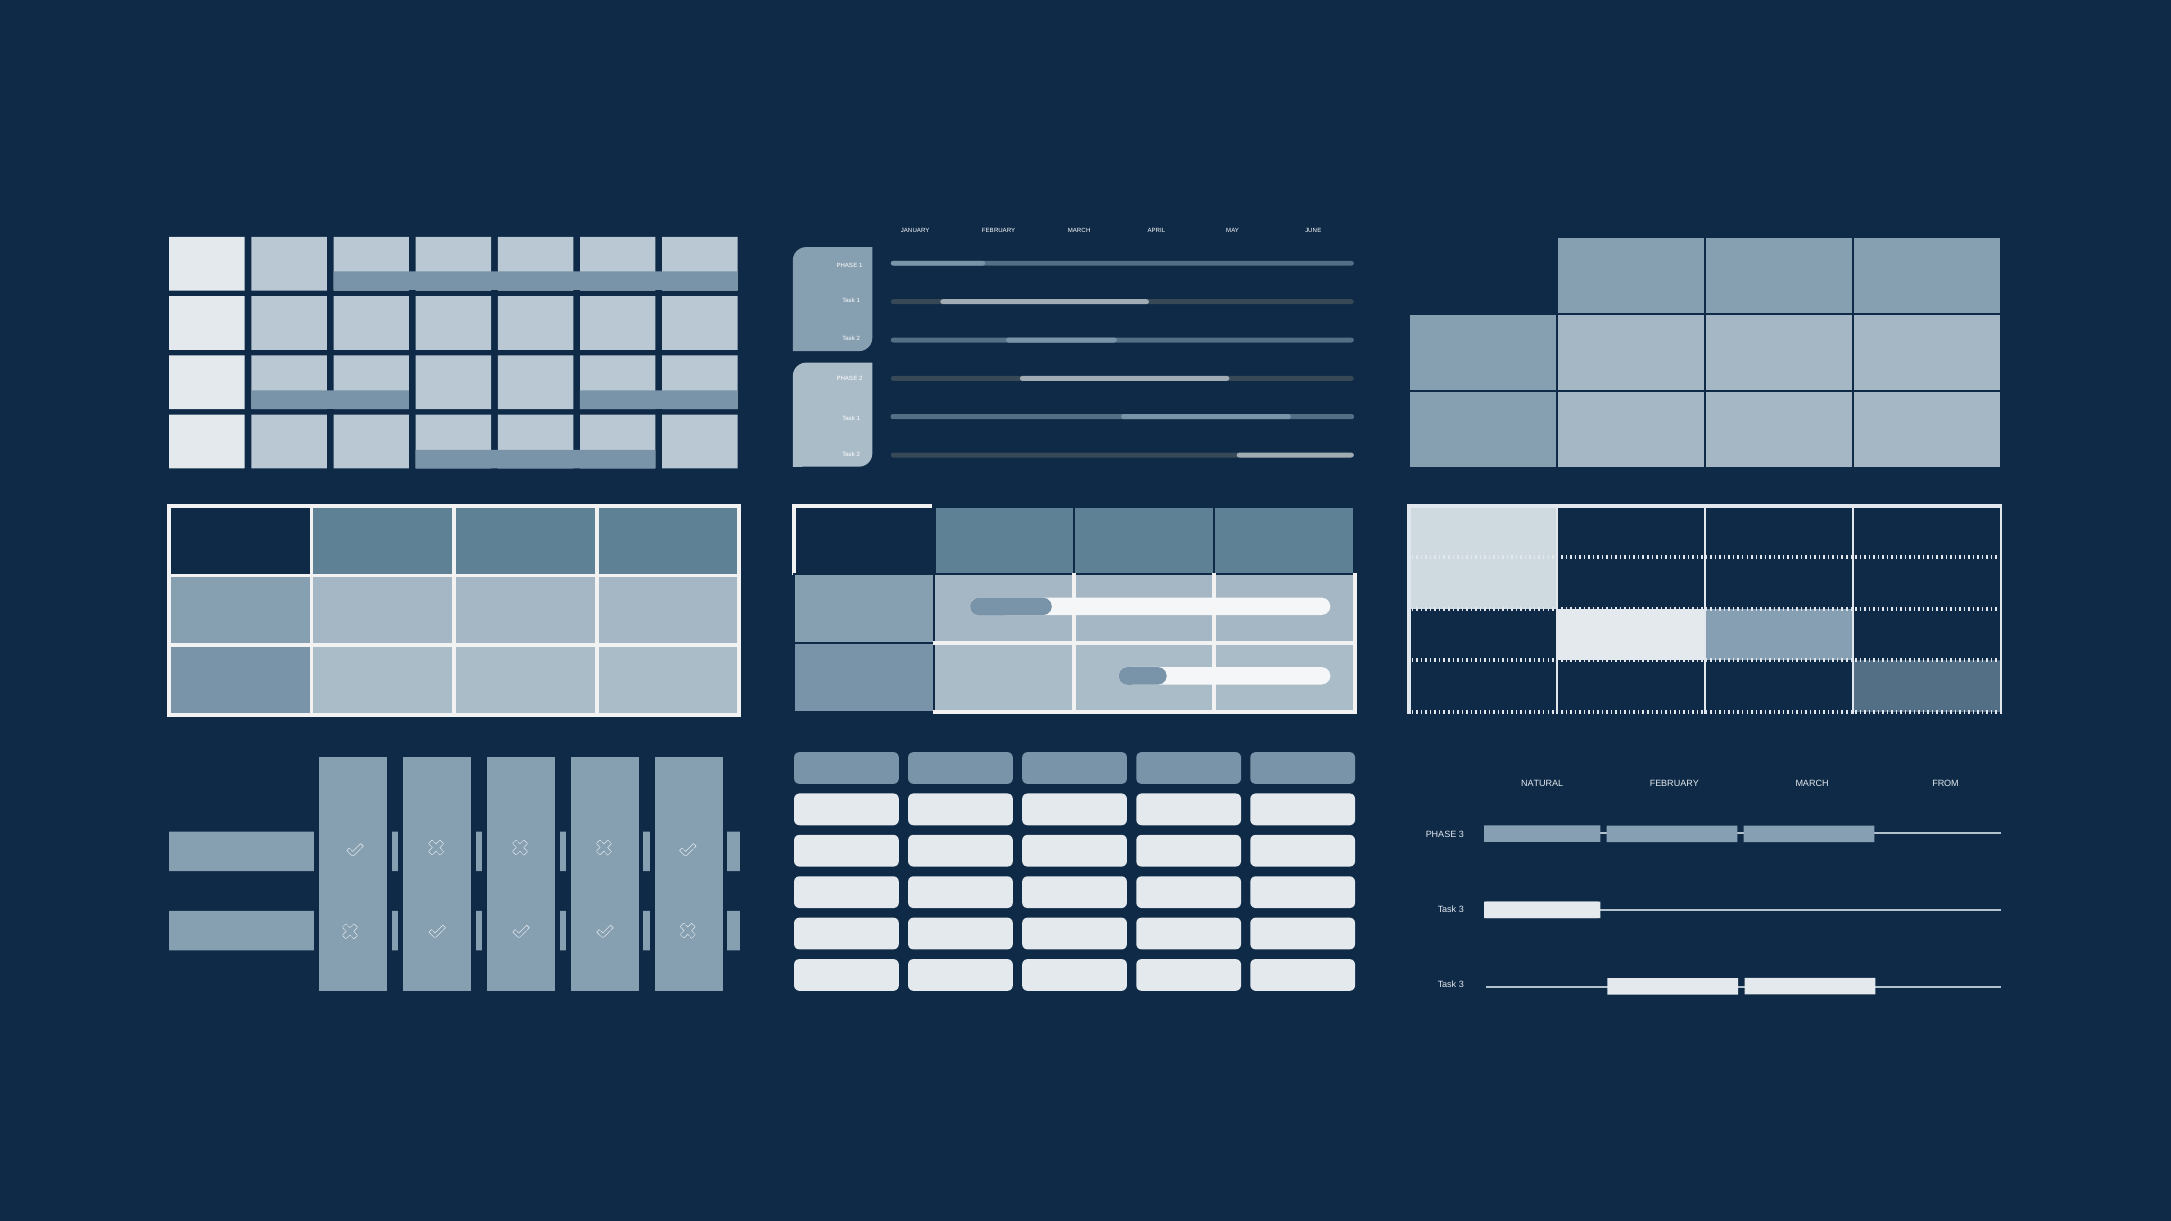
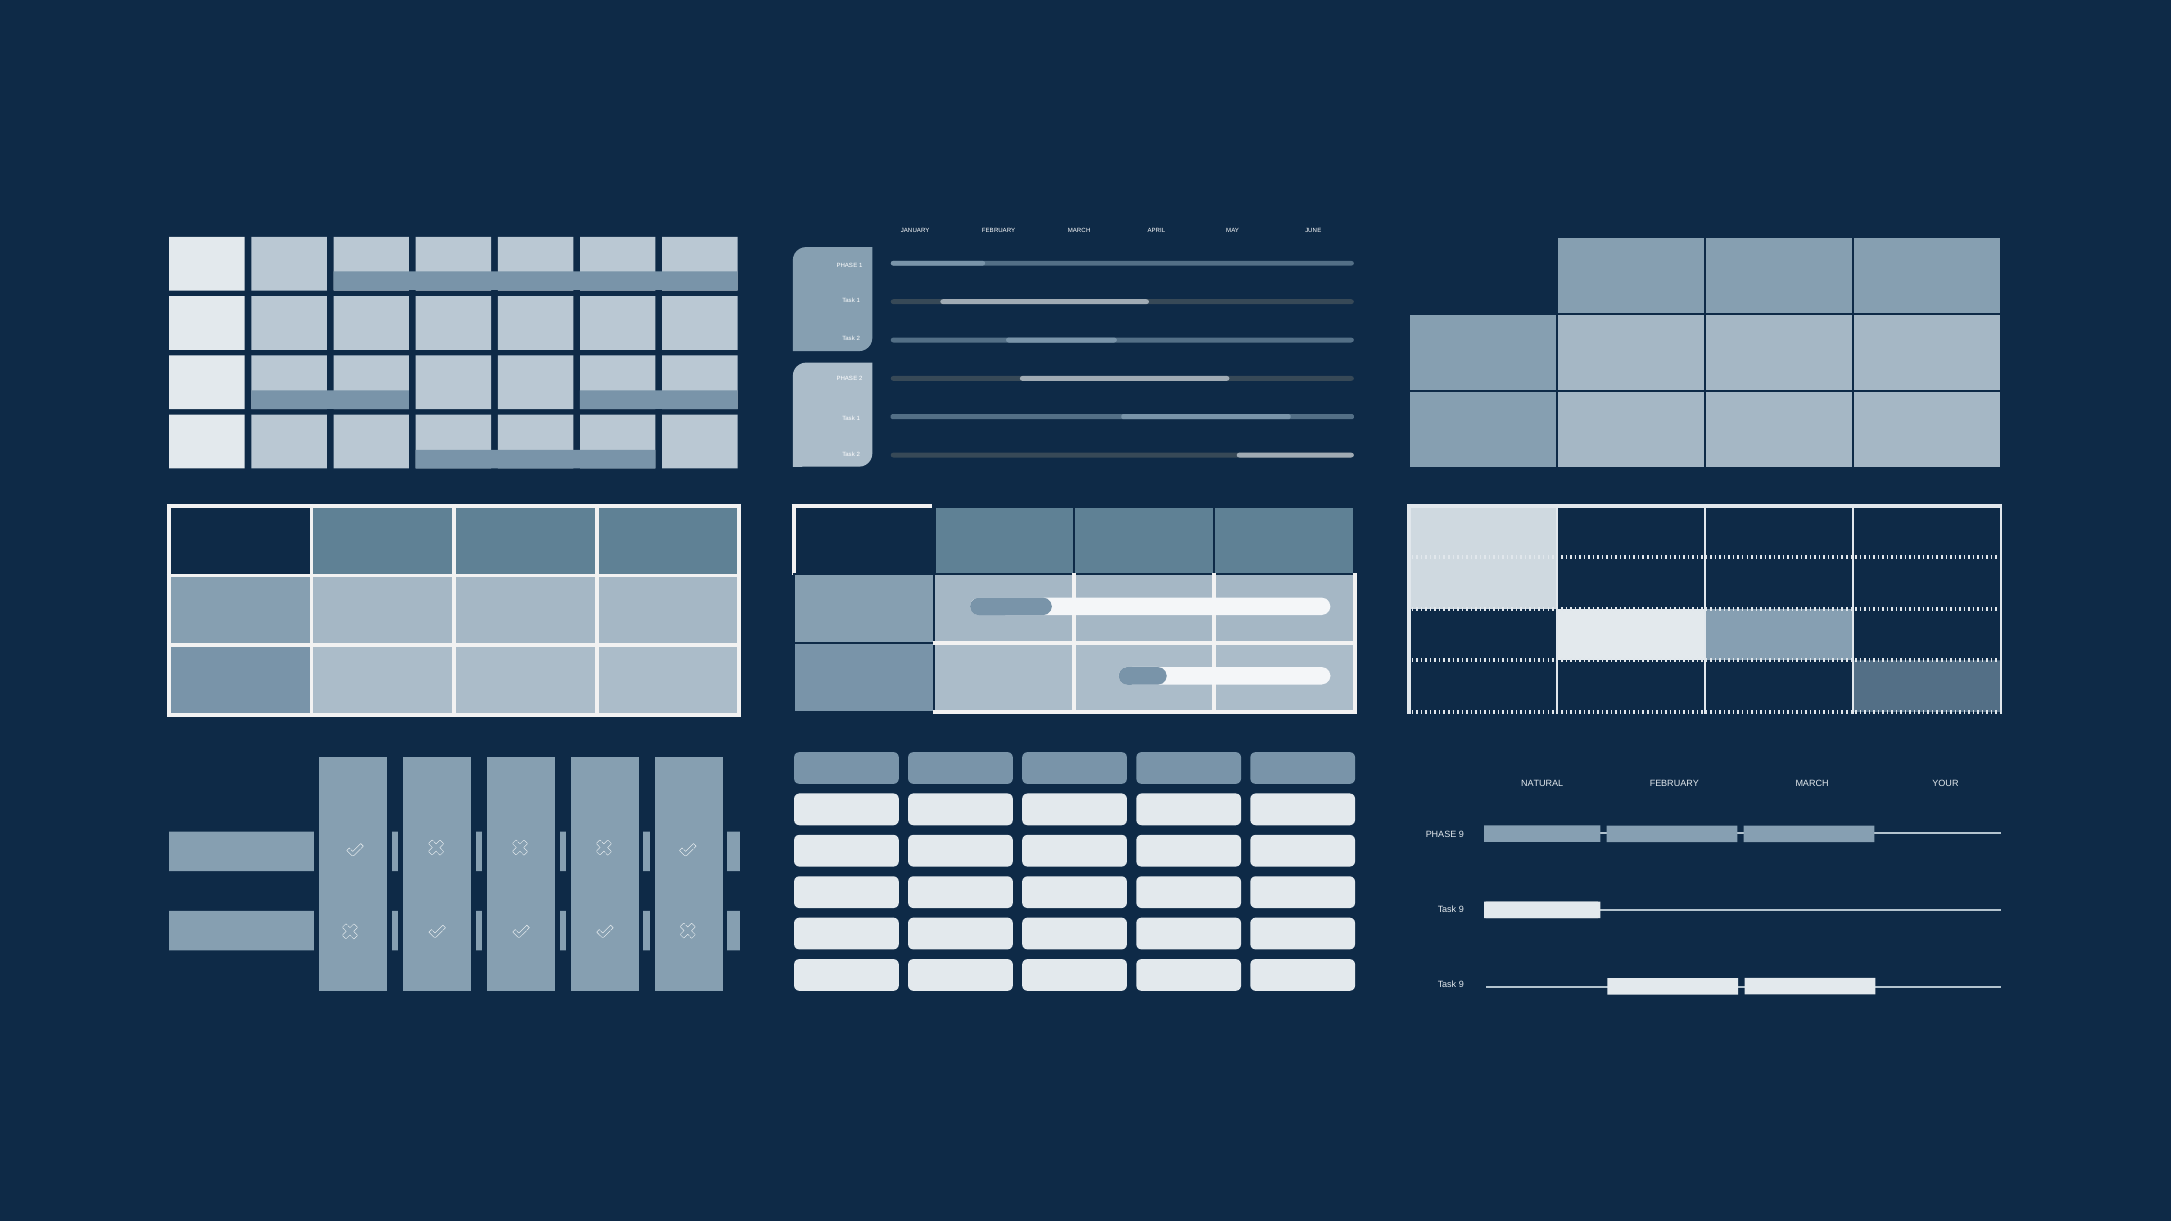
FROM: FROM -> YOUR
PHASE 3: 3 -> 9
3 at (1461, 909): 3 -> 9
3 at (1461, 984): 3 -> 9
